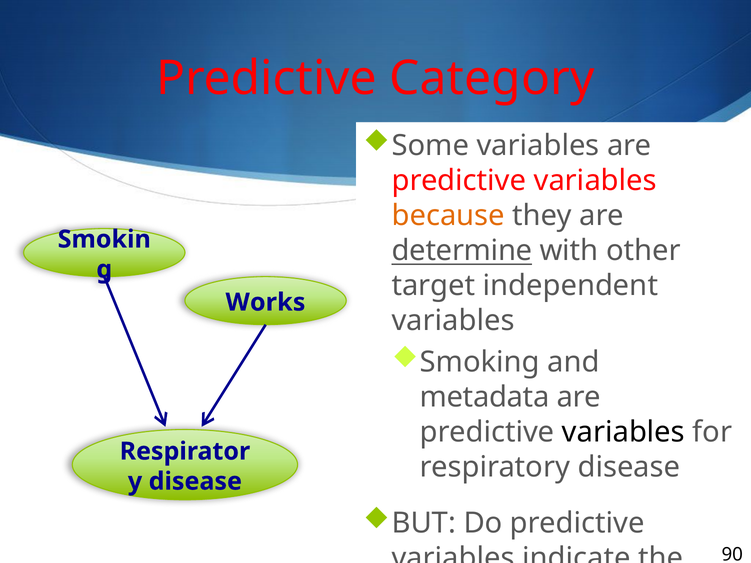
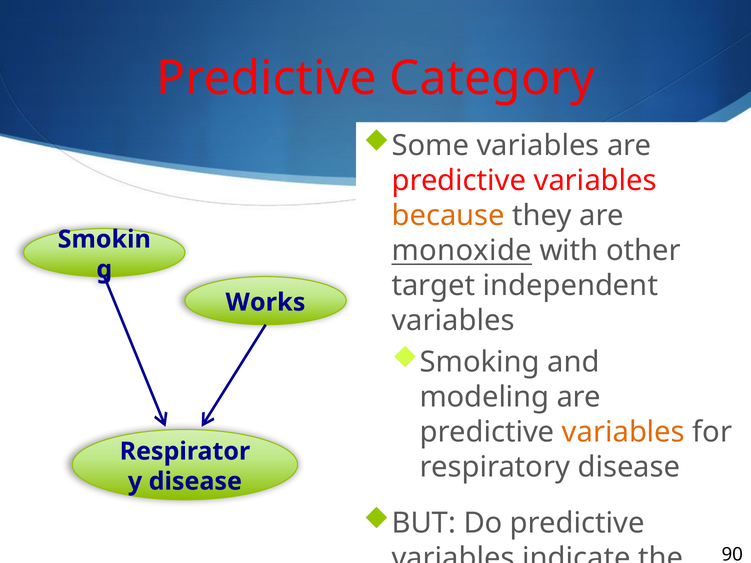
determine: determine -> monoxide
metadata: metadata -> modeling
variables at (623, 432) colour: black -> orange
